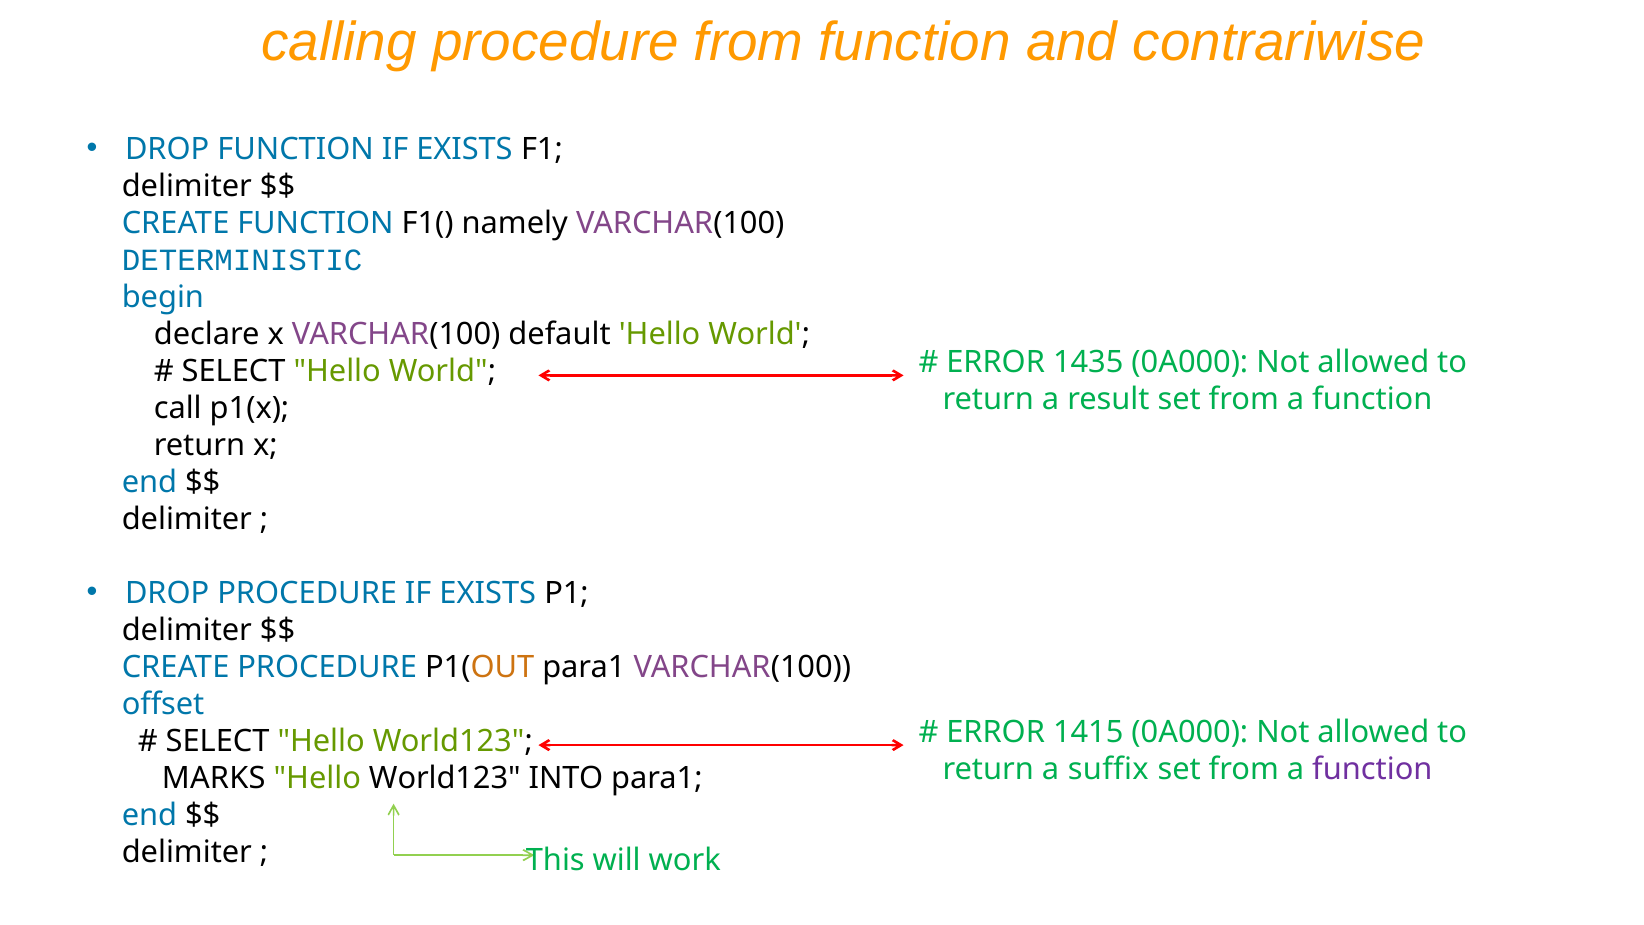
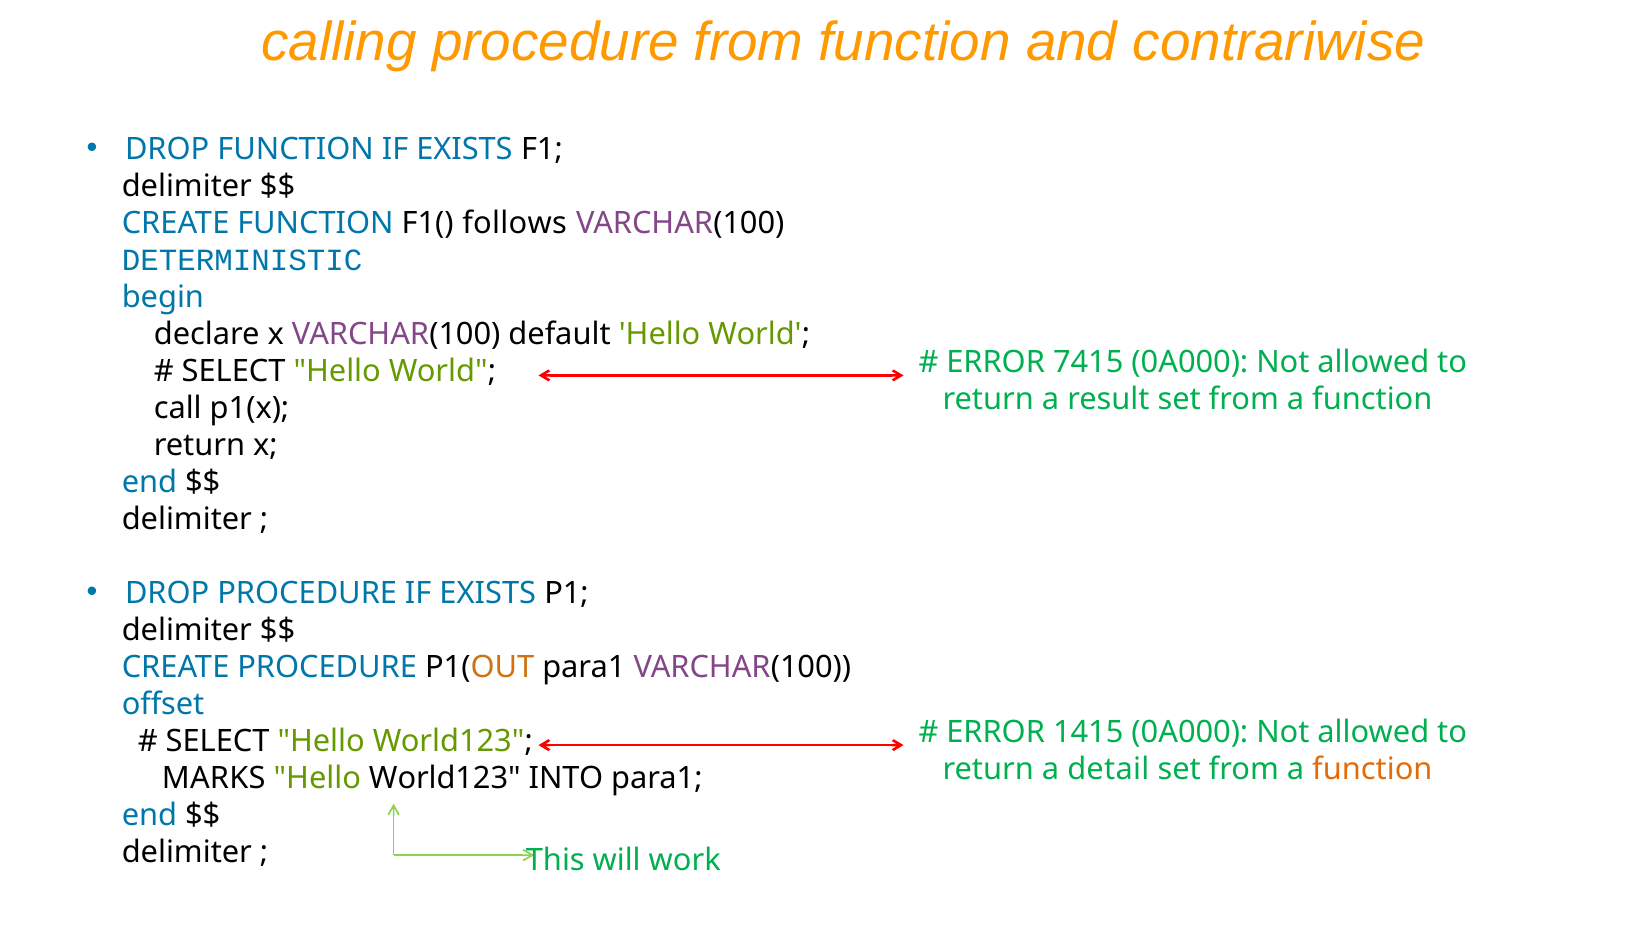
namely: namely -> follows
1435: 1435 -> 7415
suffix: suffix -> detail
function at (1372, 769) colour: purple -> orange
